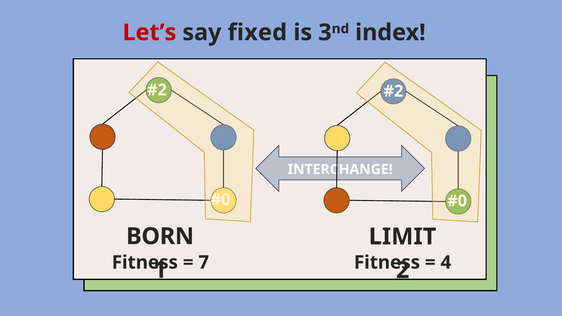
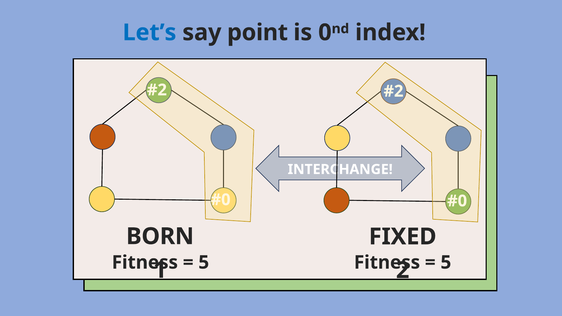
Let’s colour: red -> blue
fixed: fixed -> point
3: 3 -> 0
LIMIT: LIMIT -> FIXED
7 at (204, 263): 7 -> 5
4 at (446, 263): 4 -> 5
